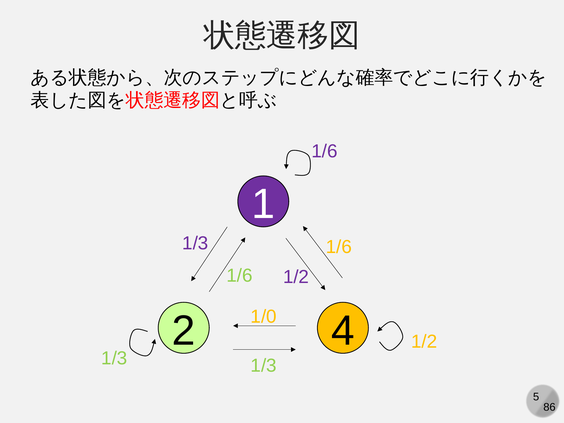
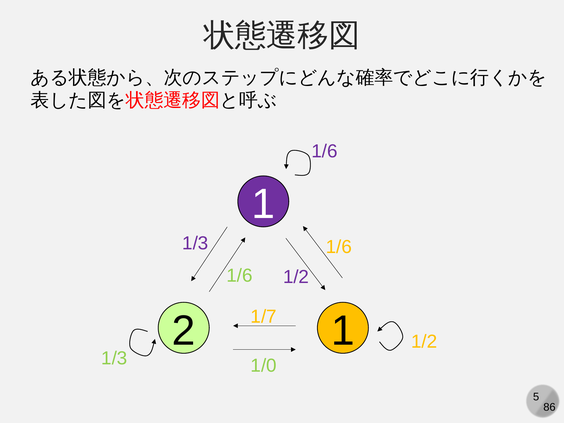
1/0: 1/0 -> 1/7
2 4: 4 -> 1
1/3 at (264, 366): 1/3 -> 1/0
